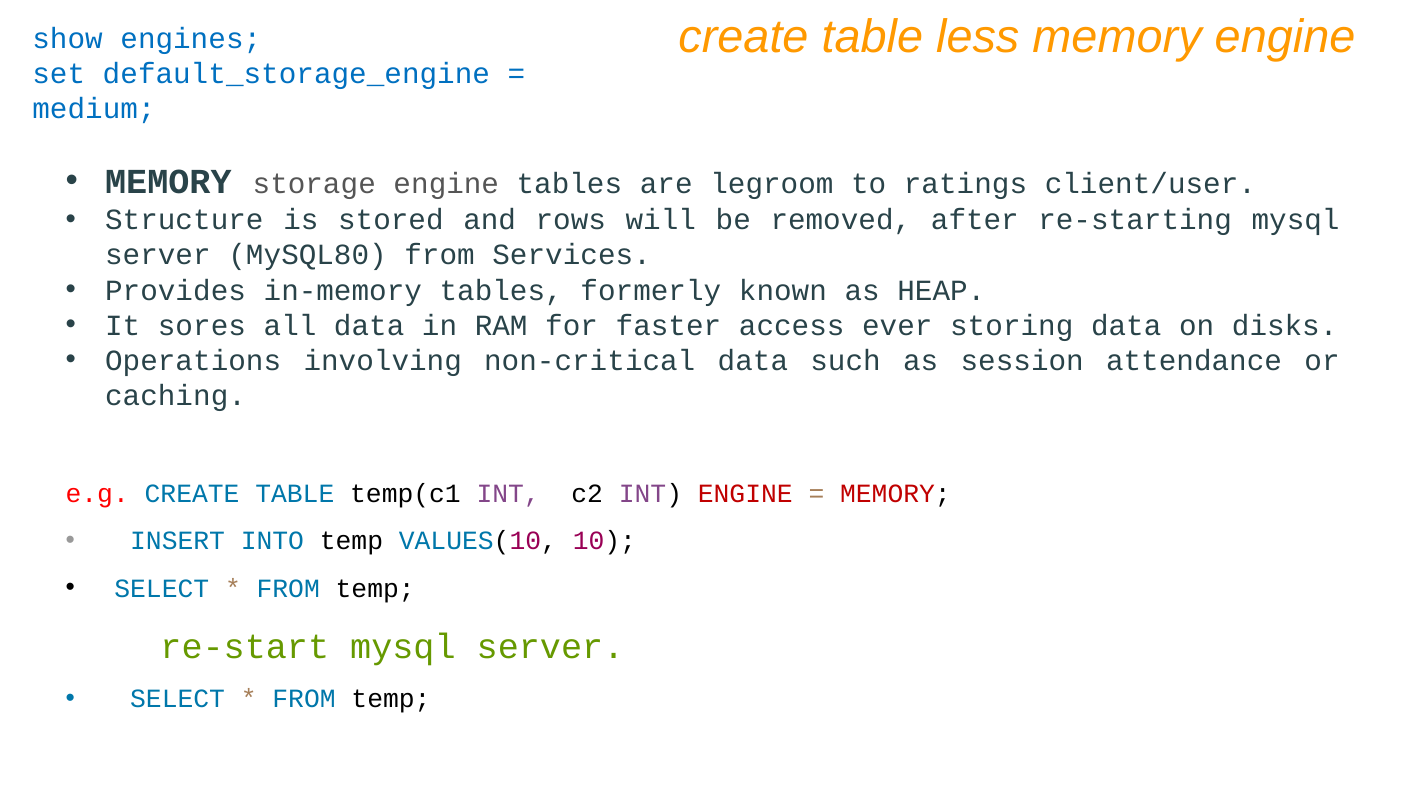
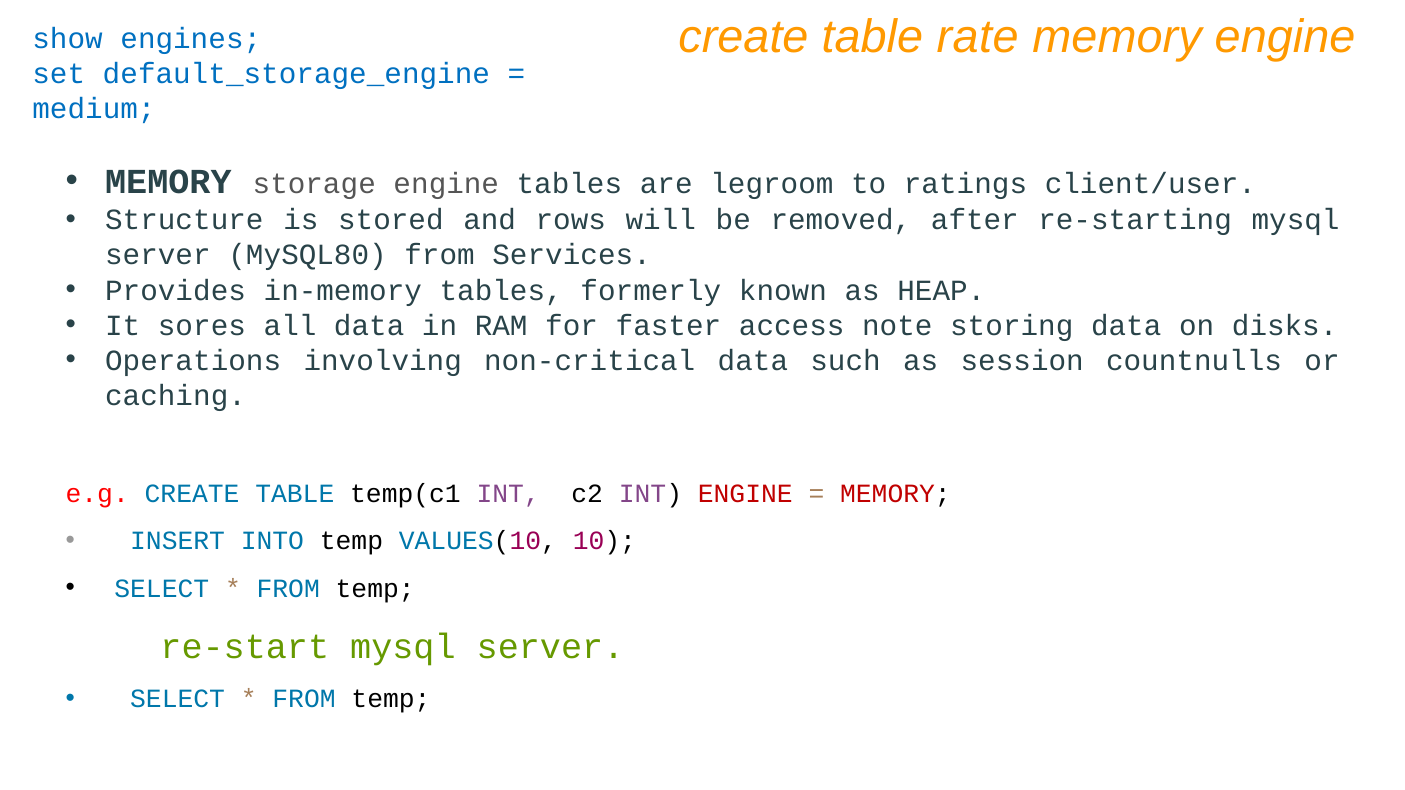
less: less -> rate
ever: ever -> note
attendance: attendance -> countnulls
